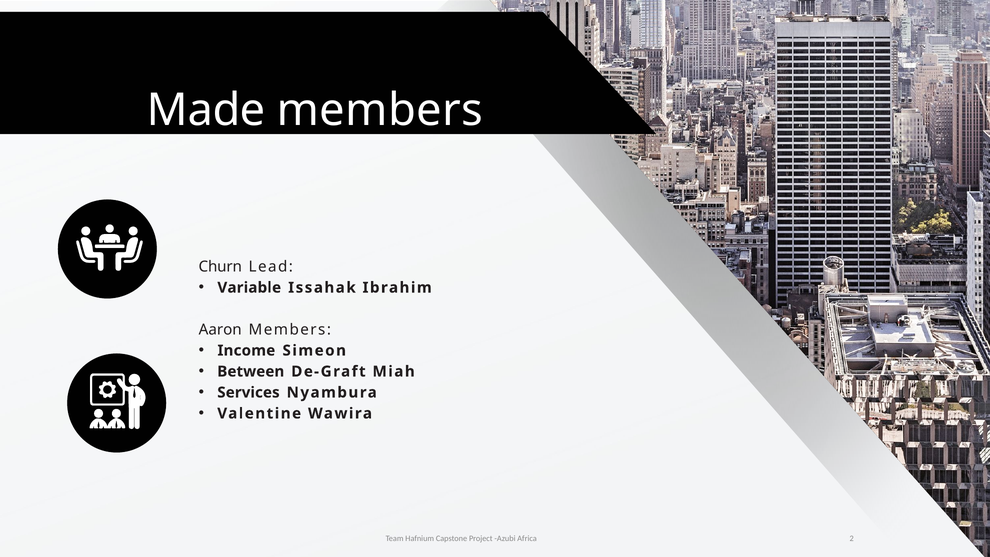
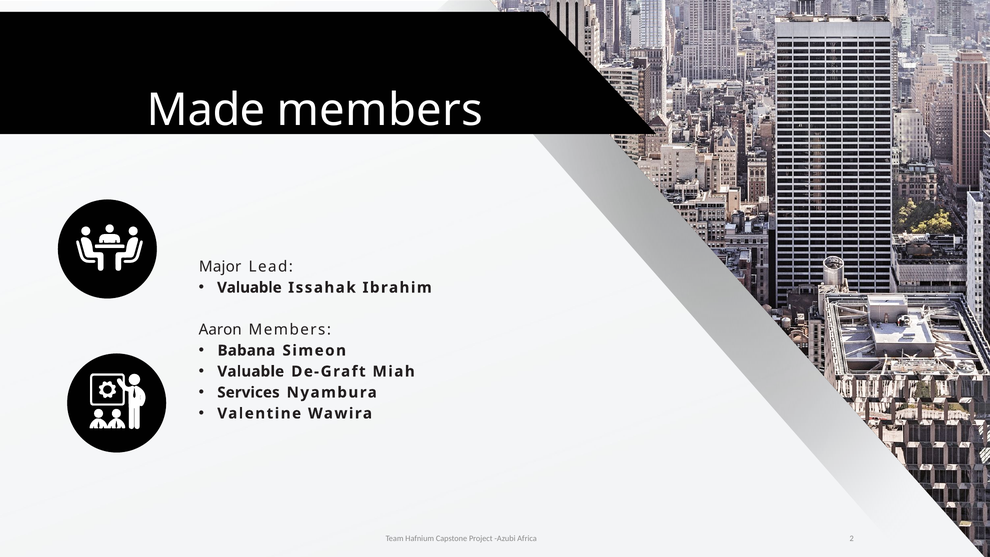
Churn: Churn -> Major
Variable at (249, 288): Variable -> Valuable
Income: Income -> Babana
Between at (251, 371): Between -> Valuable
